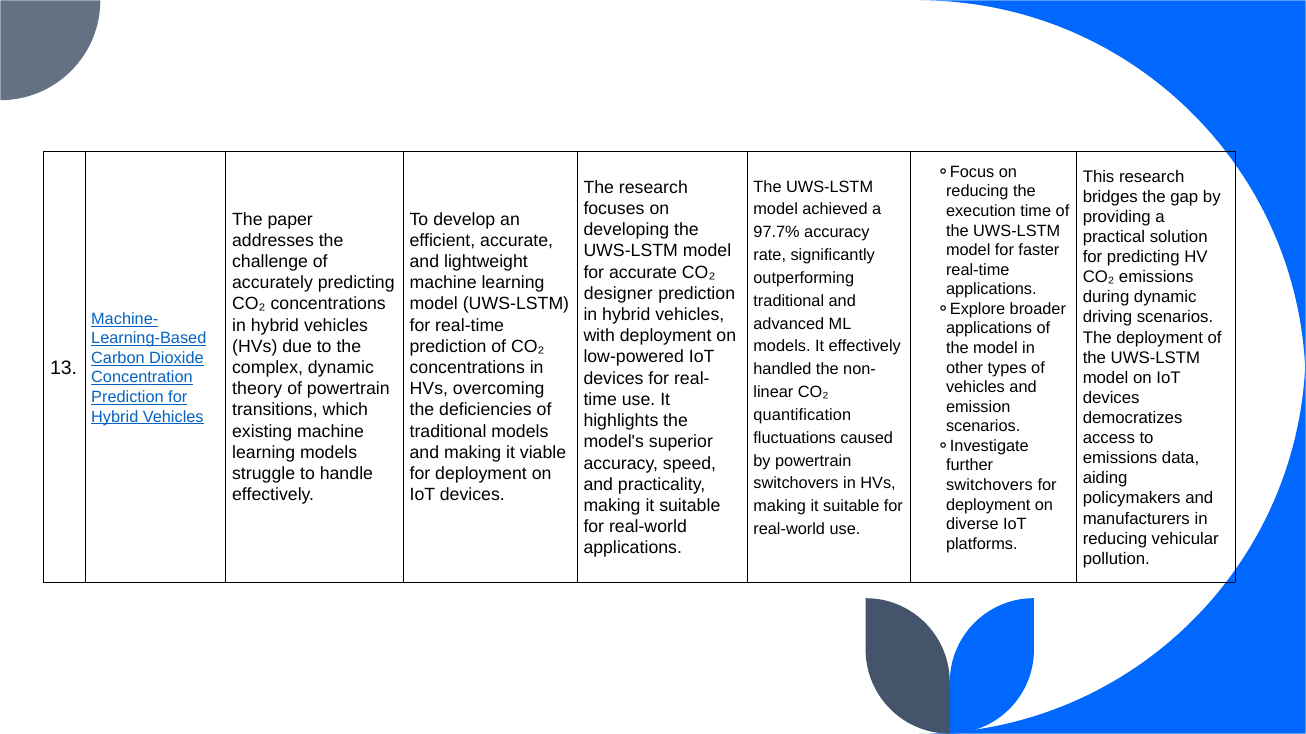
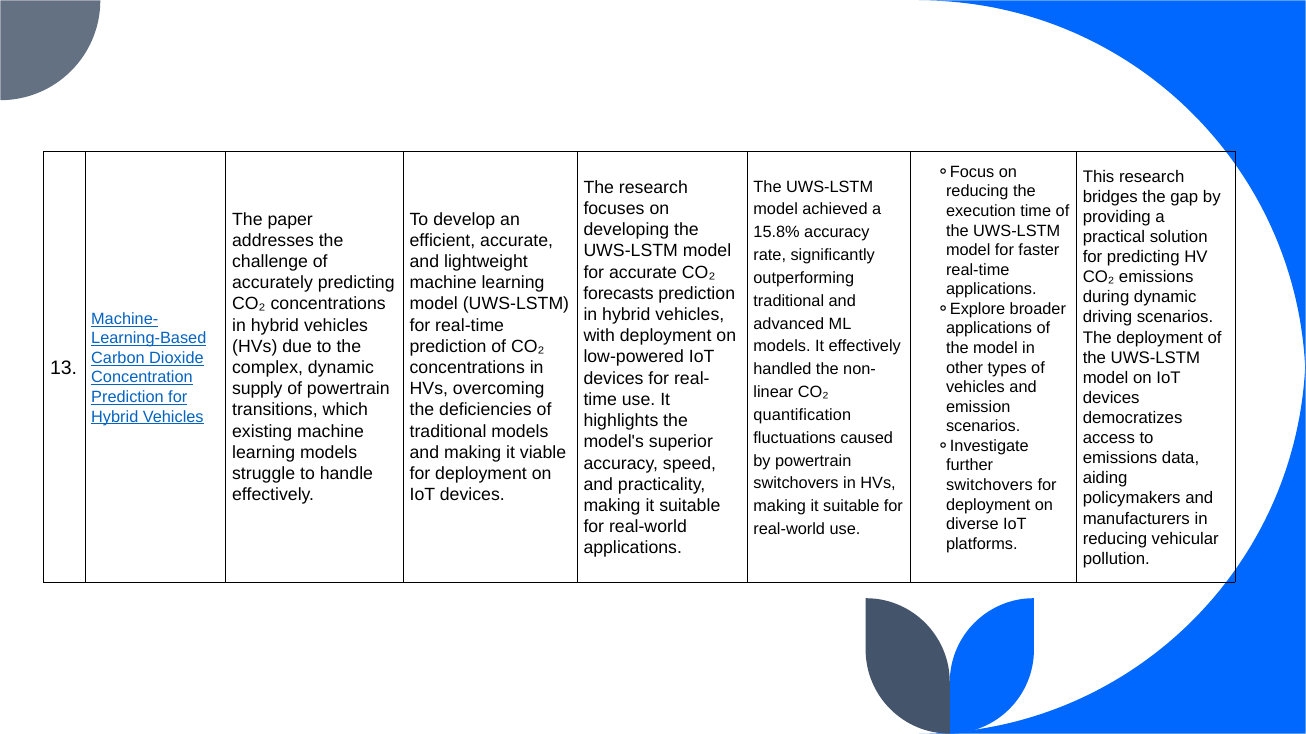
97.7%: 97.7% -> 15.8%
designer: designer -> forecasts
theory: theory -> supply
